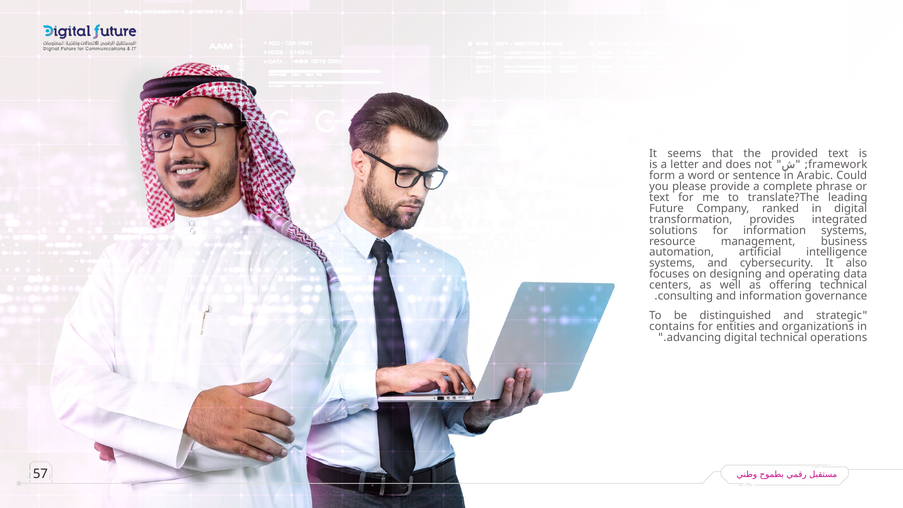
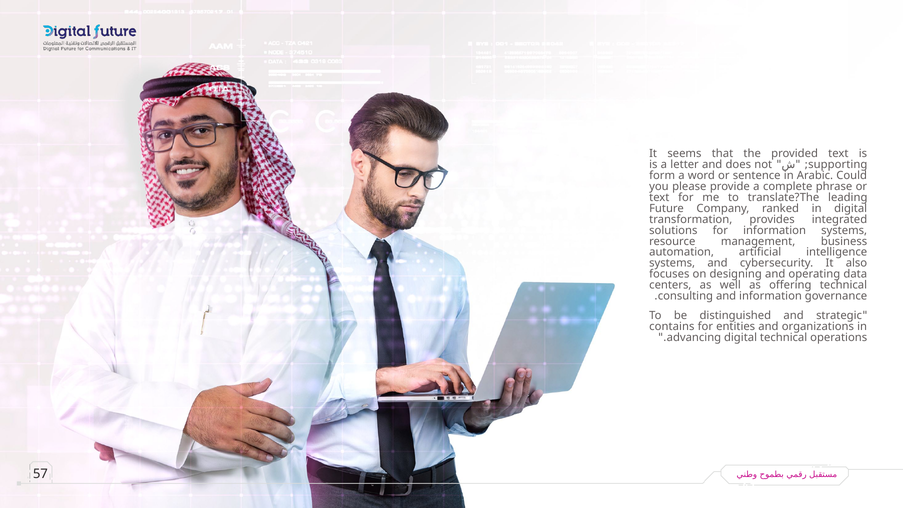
framework: framework -> supporting
